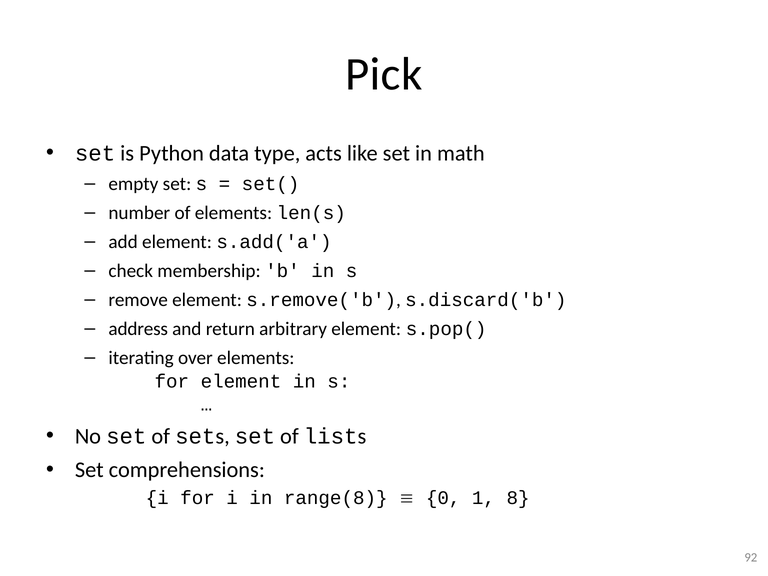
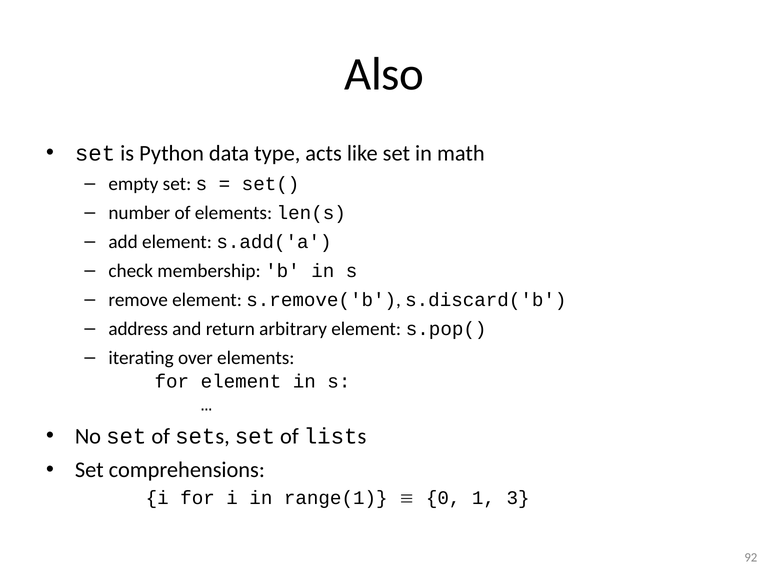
Pick: Pick -> Also
range(8: range(8 -> range(1
8: 8 -> 3
